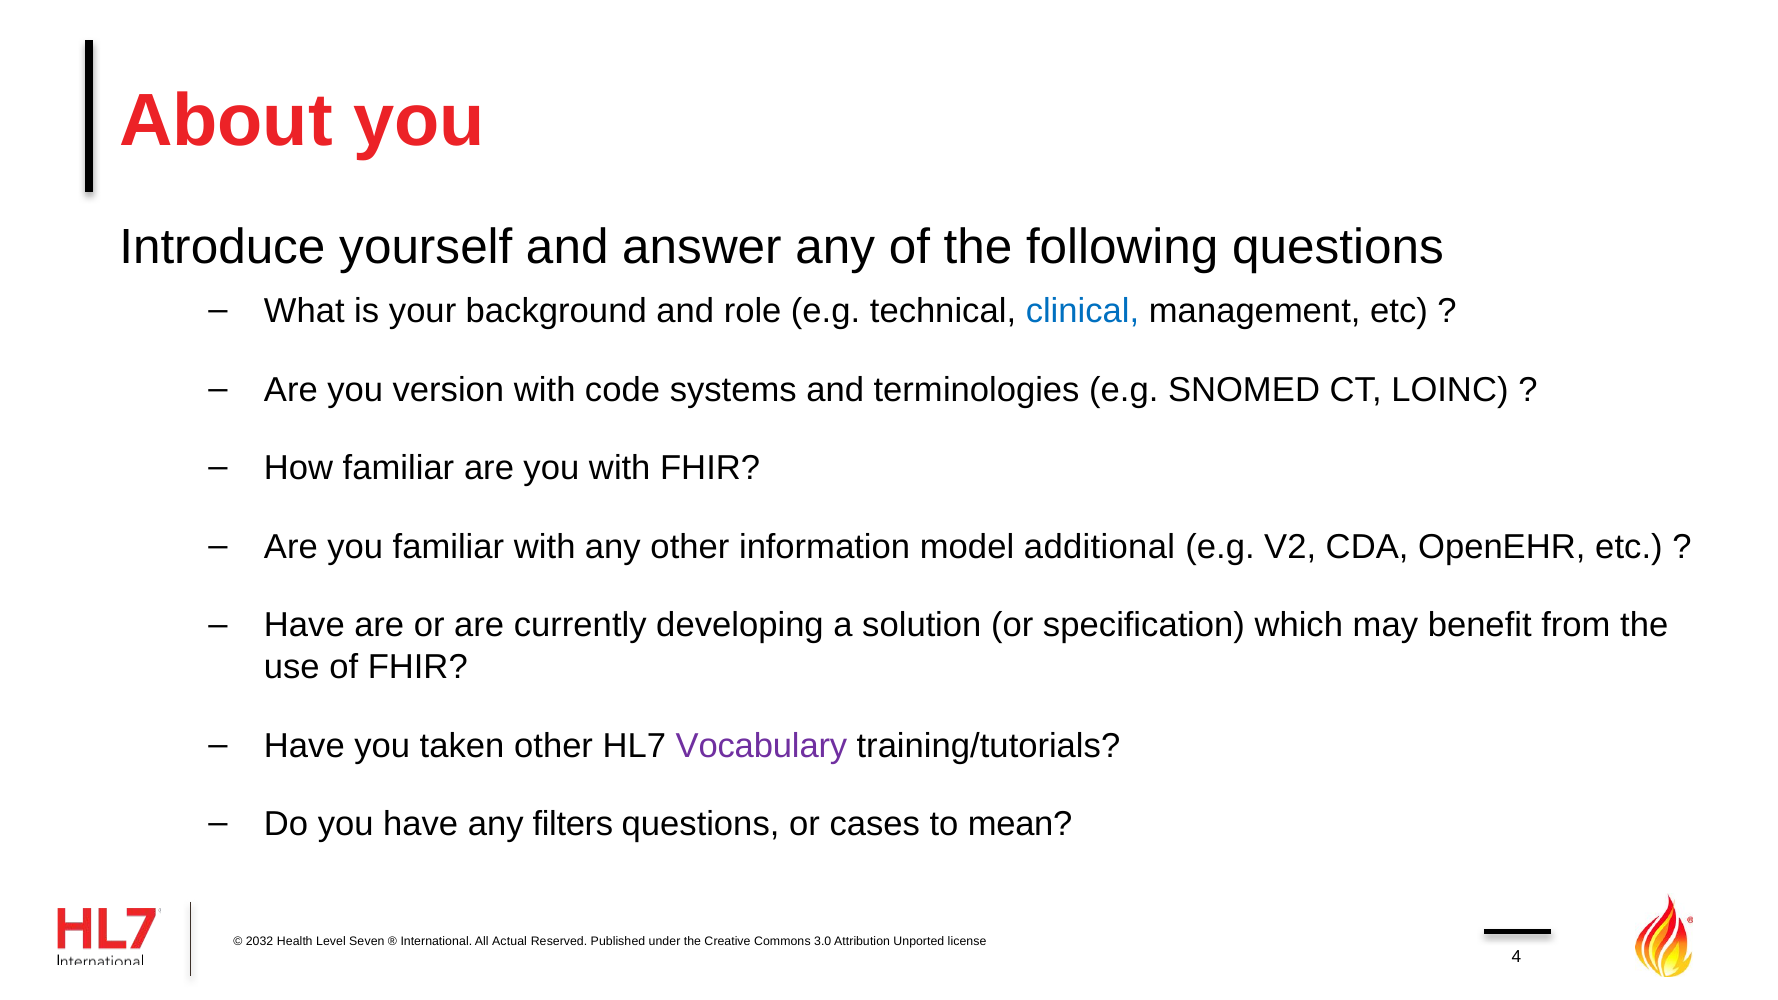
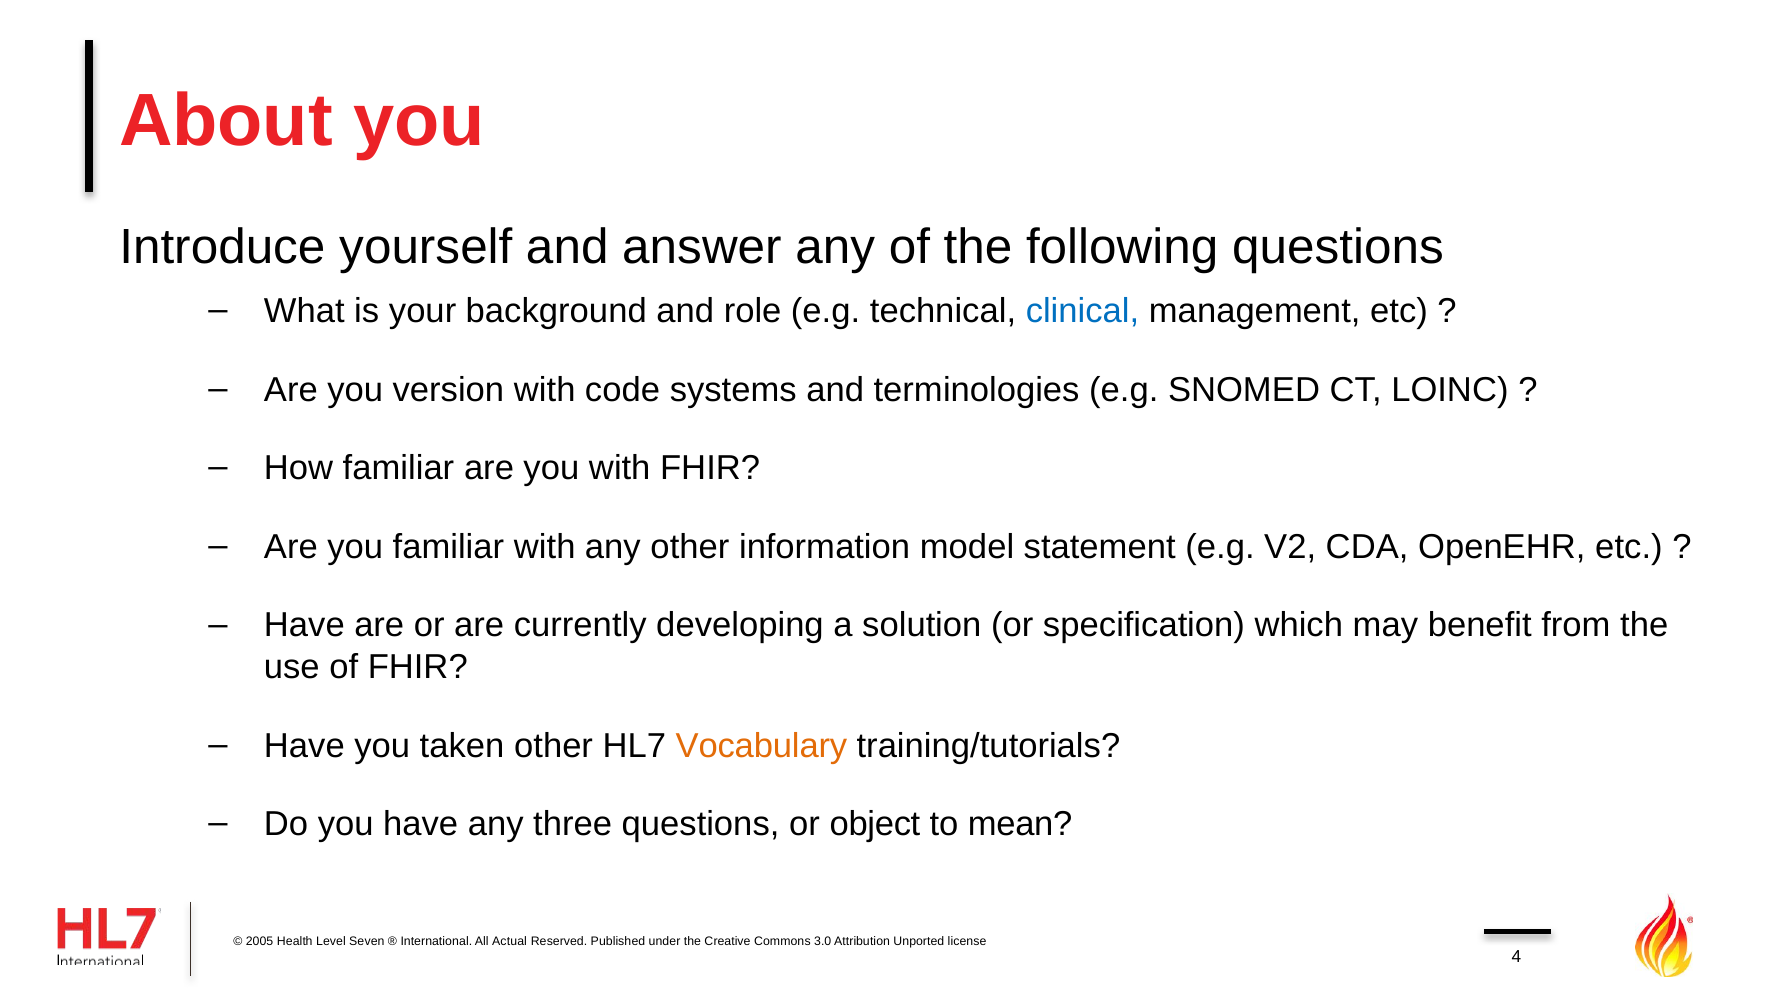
additional: additional -> statement
Vocabulary colour: purple -> orange
filters: filters -> three
cases: cases -> object
2032: 2032 -> 2005
